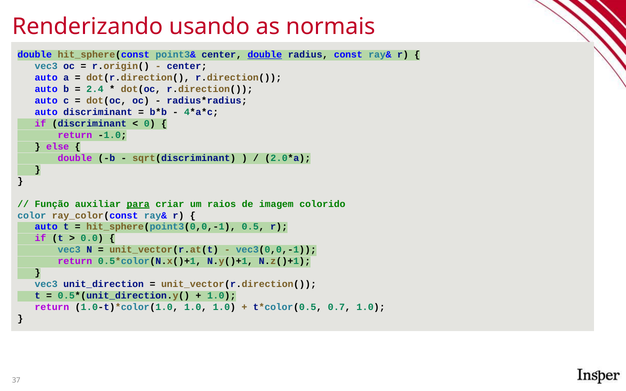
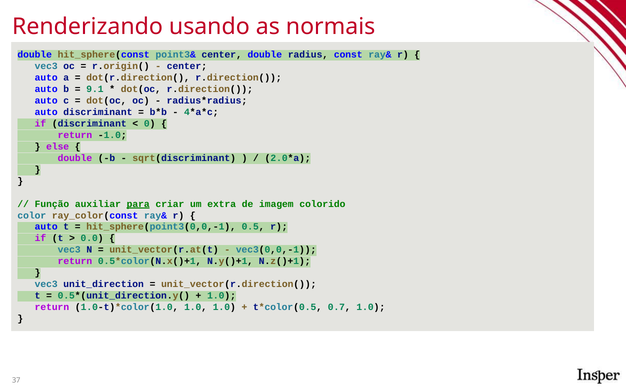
double at (265, 55) underline: present -> none
2.4: 2.4 -> 9.1
raios: raios -> extra
